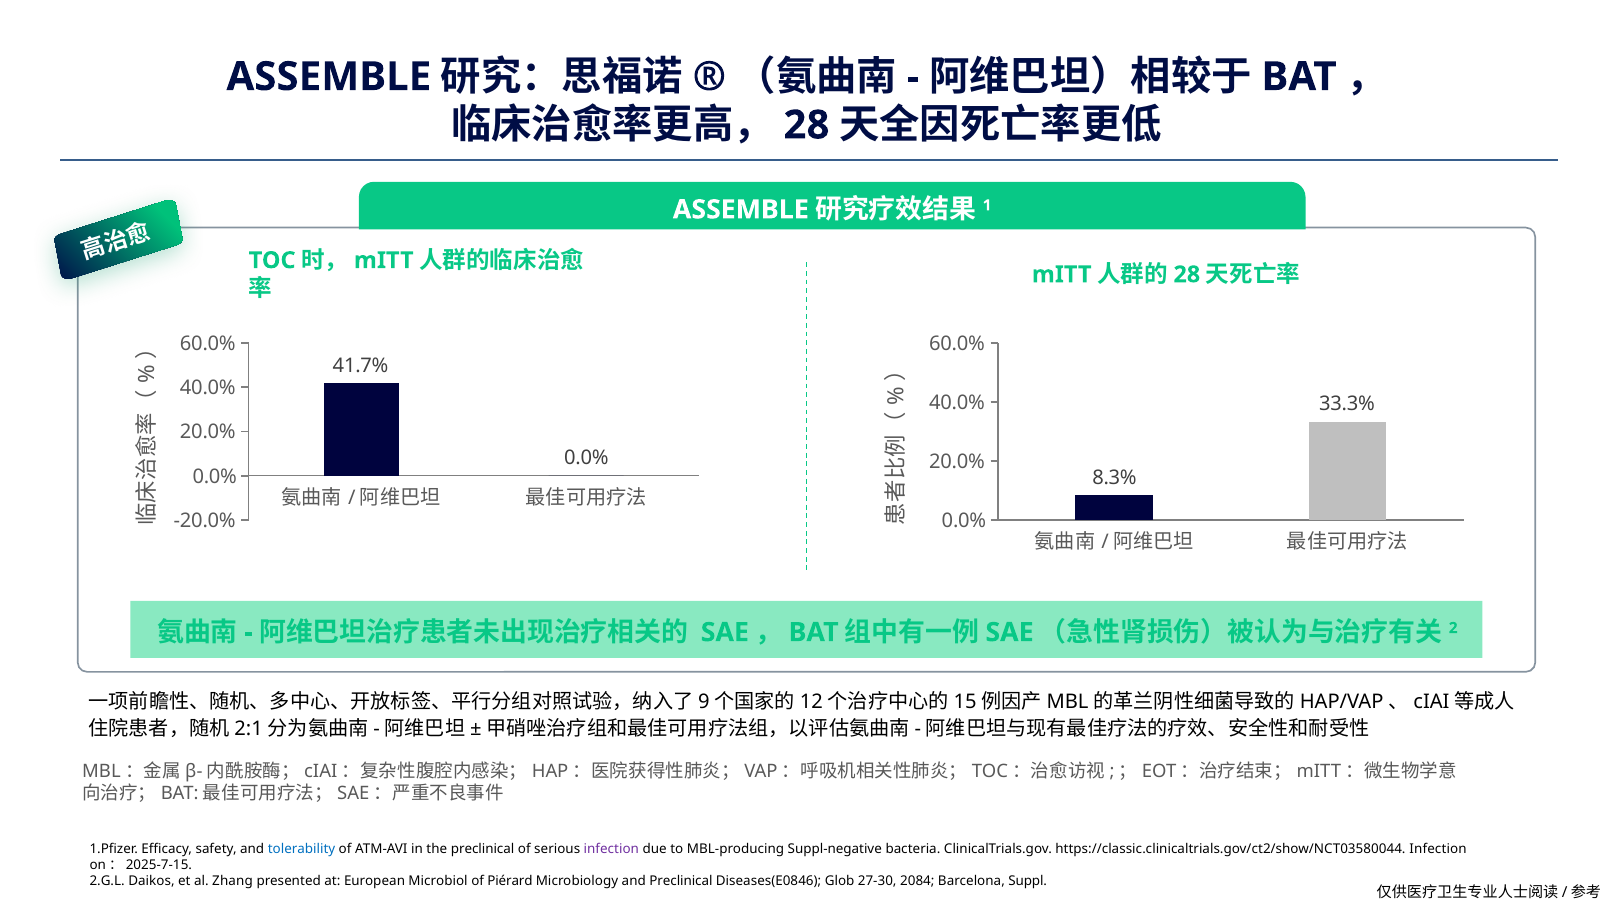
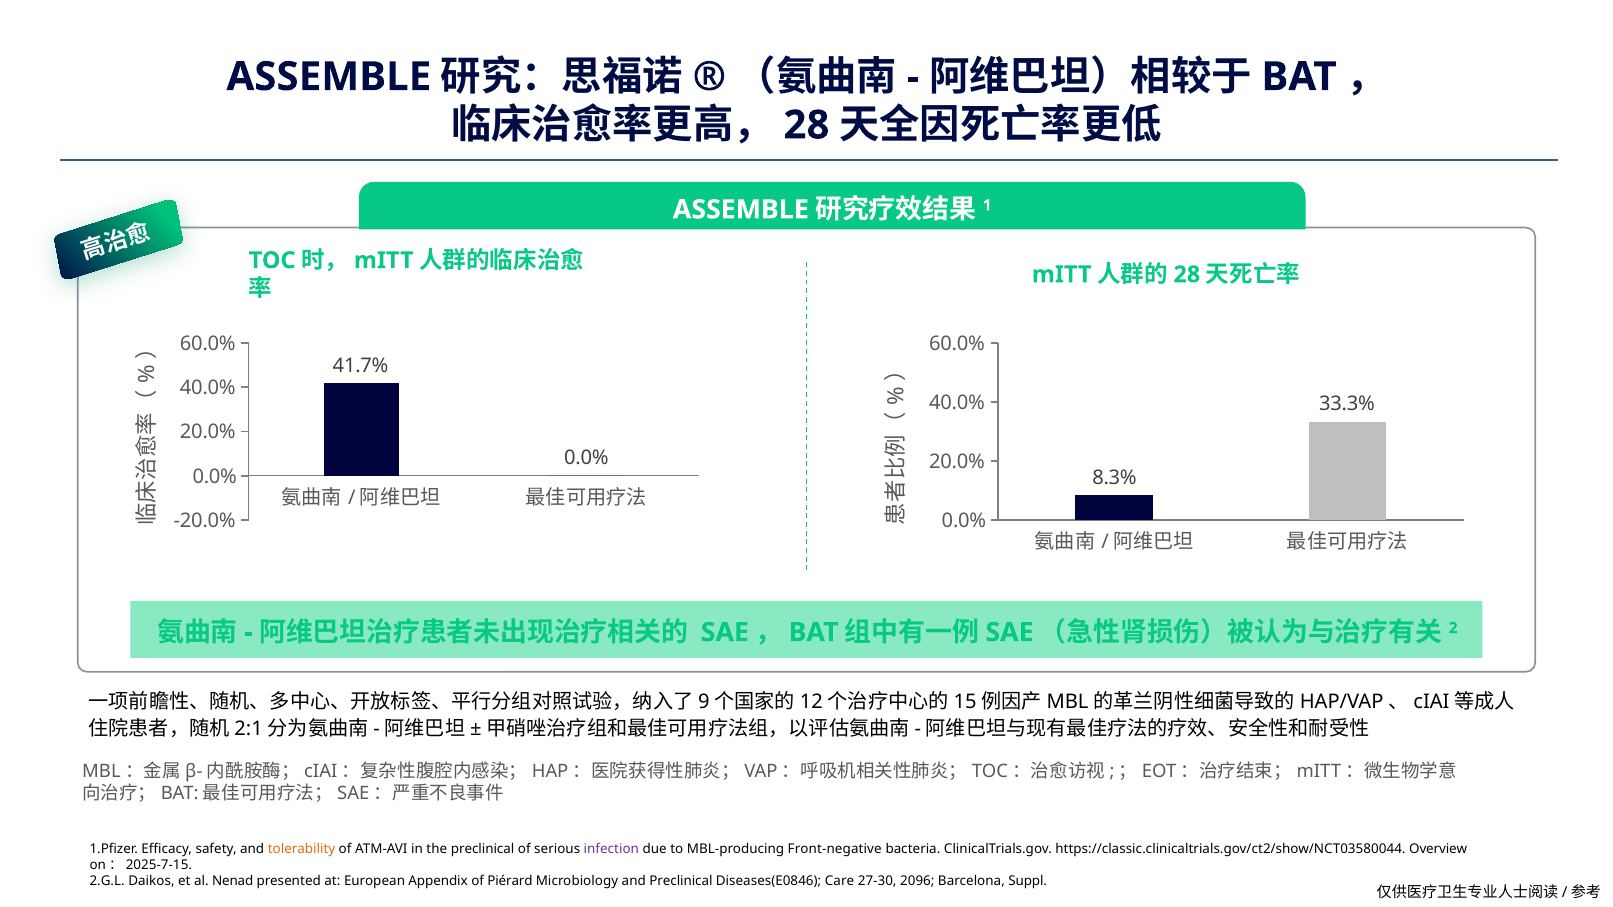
tolerability colour: blue -> orange
Suppl-negative: Suppl-negative -> Front-negative
https://classic.clinicaltrials.gov/ct2/show/NCT03580044 Infection: Infection -> Overview
Zhang: Zhang -> Nenad
Microbiol: Microbiol -> Appendix
Glob: Glob -> Care
2084: 2084 -> 2096
